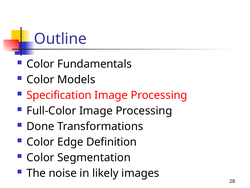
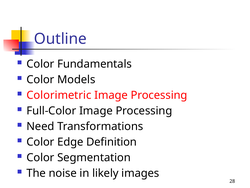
Specification: Specification -> Colorimetric
Done: Done -> Need
